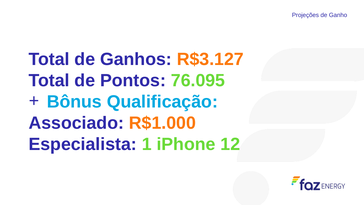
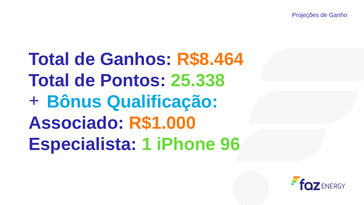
R$3.127: R$3.127 -> R$8.464
76.095: 76.095 -> 25.338
12: 12 -> 96
